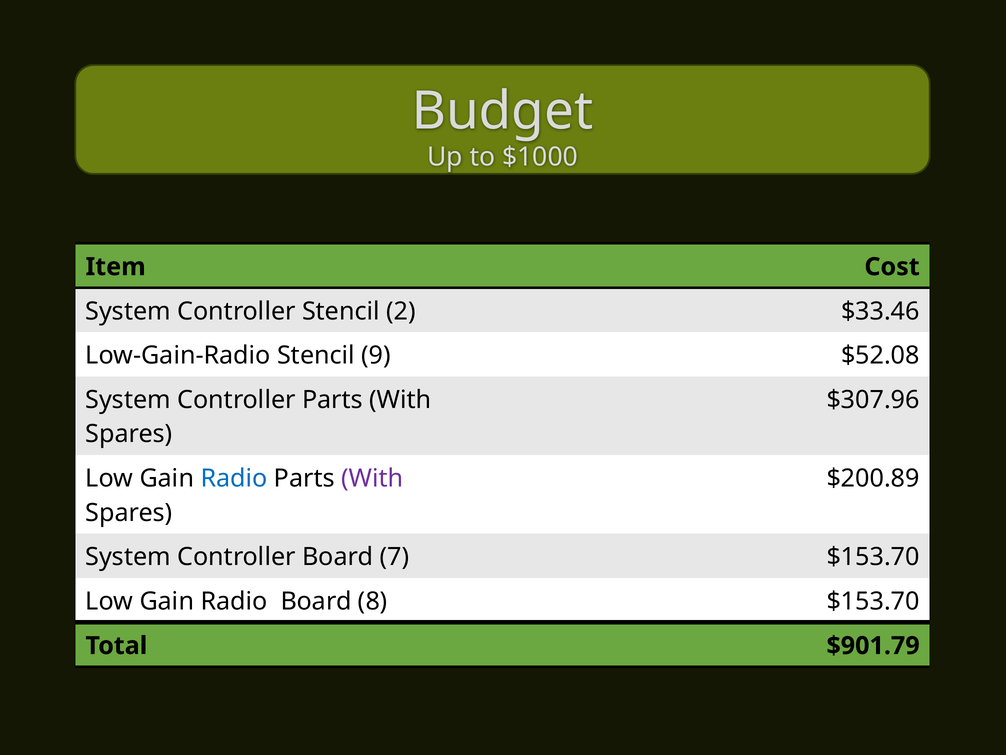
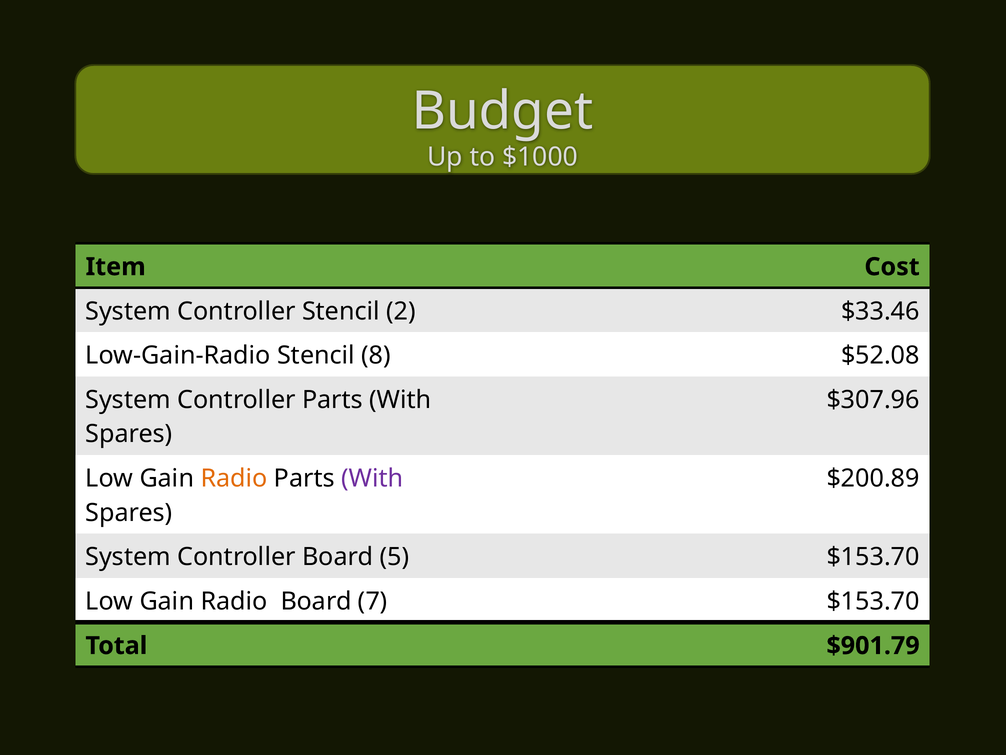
9: 9 -> 8
Radio at (234, 478) colour: blue -> orange
7: 7 -> 5
8: 8 -> 7
